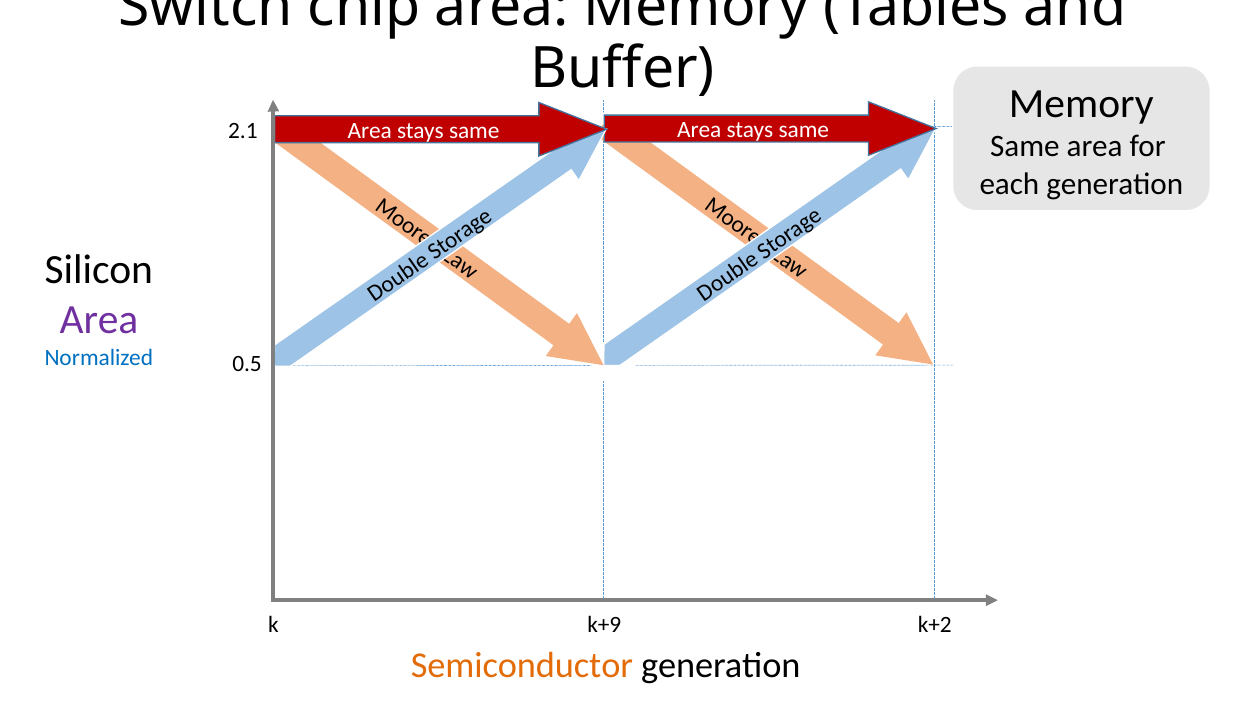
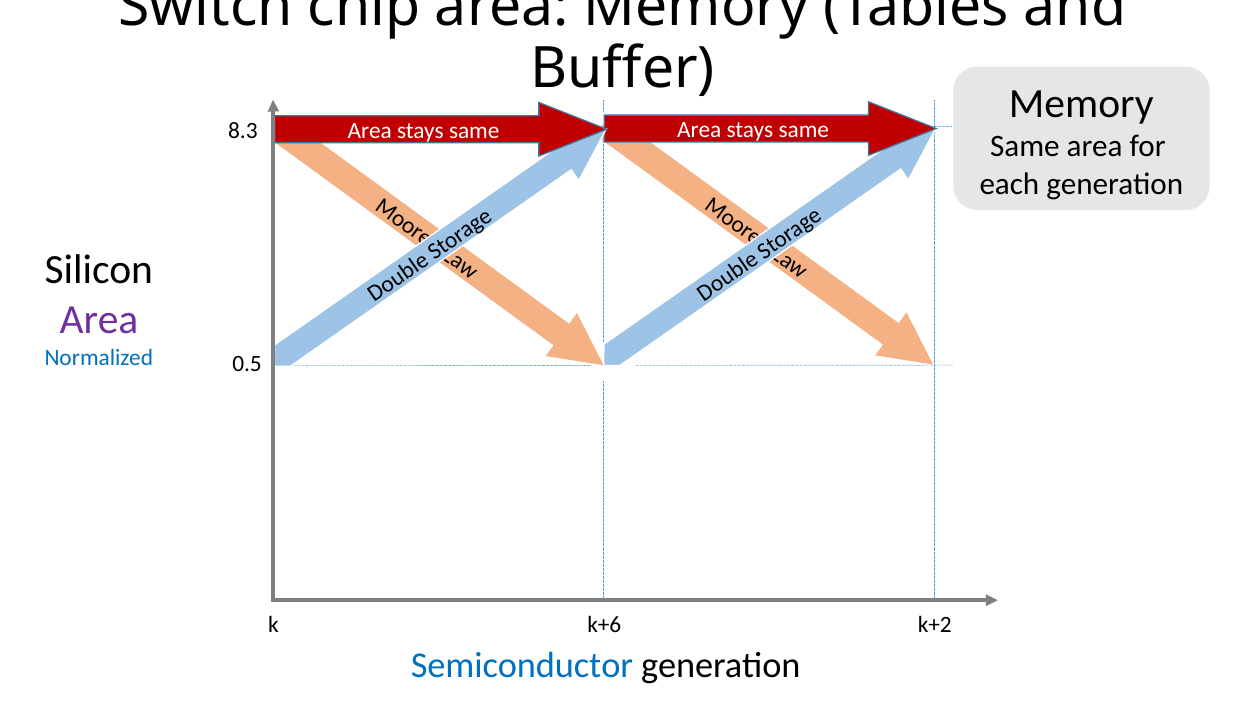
2.1: 2.1 -> 8.3
k+9: k+9 -> k+6
Semiconductor colour: orange -> blue
